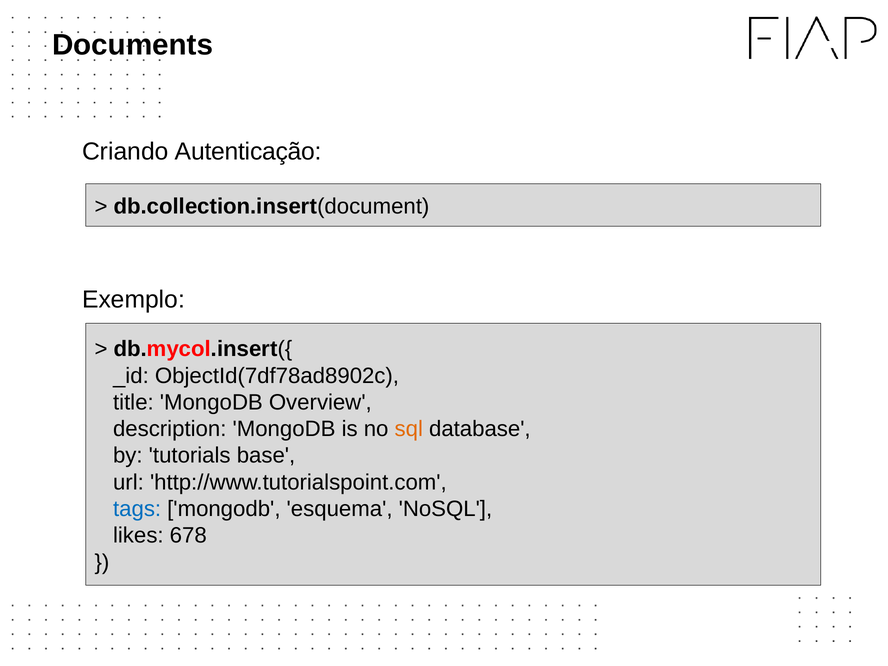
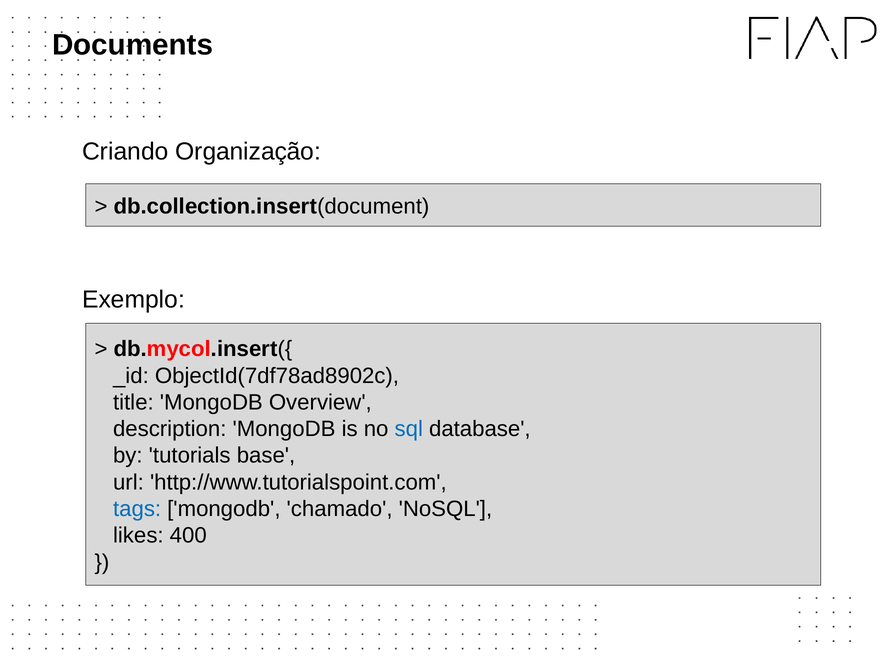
Autenticação: Autenticação -> Organização
sql colour: orange -> blue
esquema: esquema -> chamado
678: 678 -> 400
